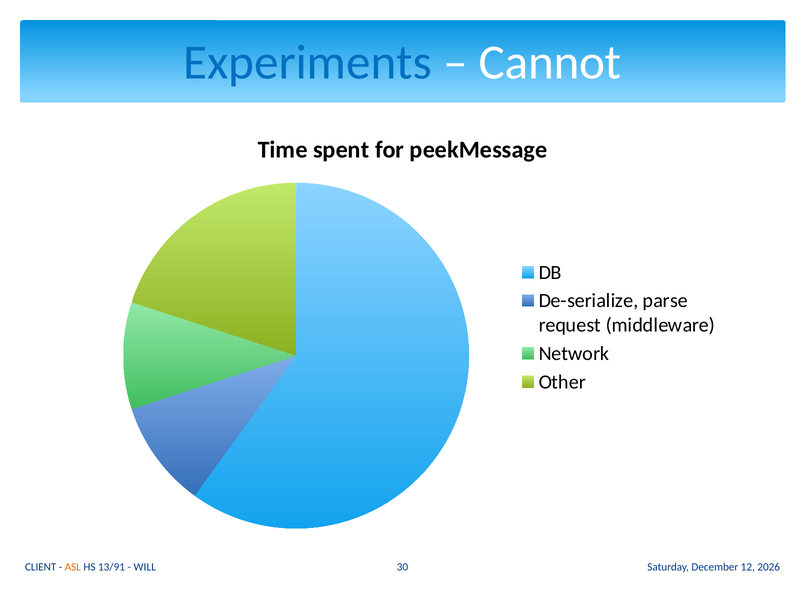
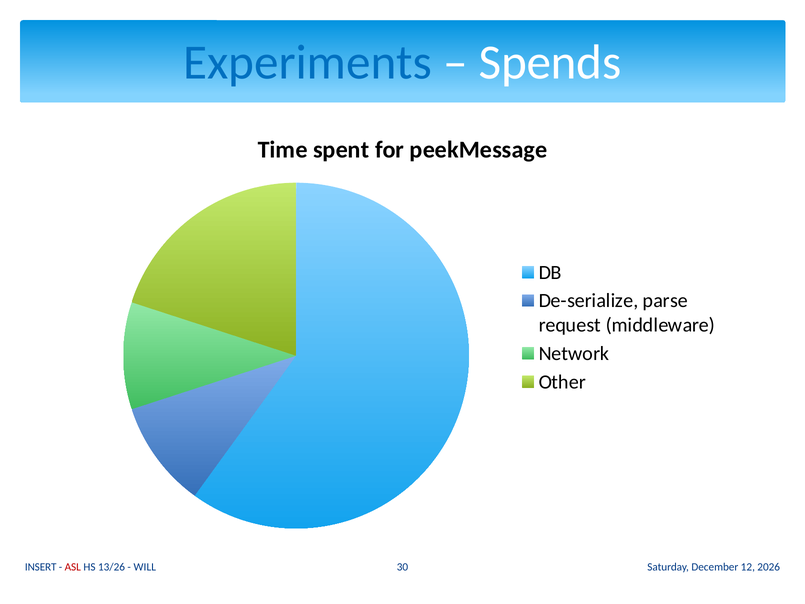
Cannot: Cannot -> Spends
CLIENT: CLIENT -> INSERT
ASL colour: orange -> red
13/91: 13/91 -> 13/26
